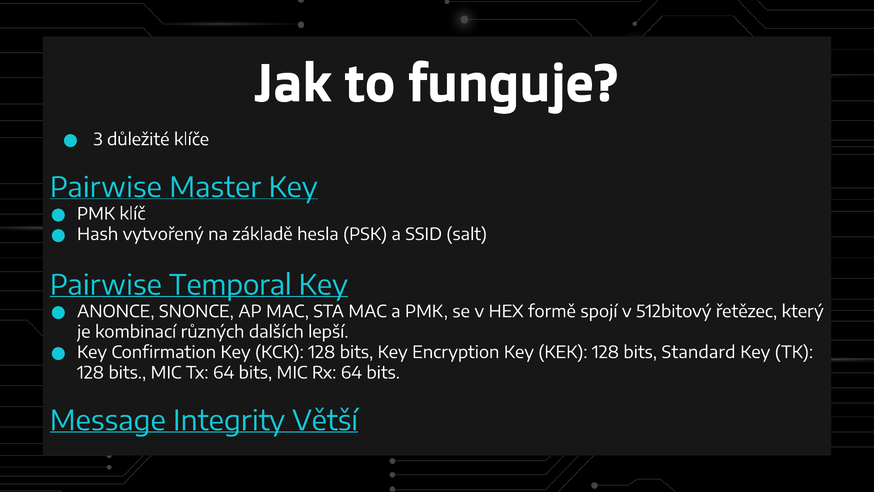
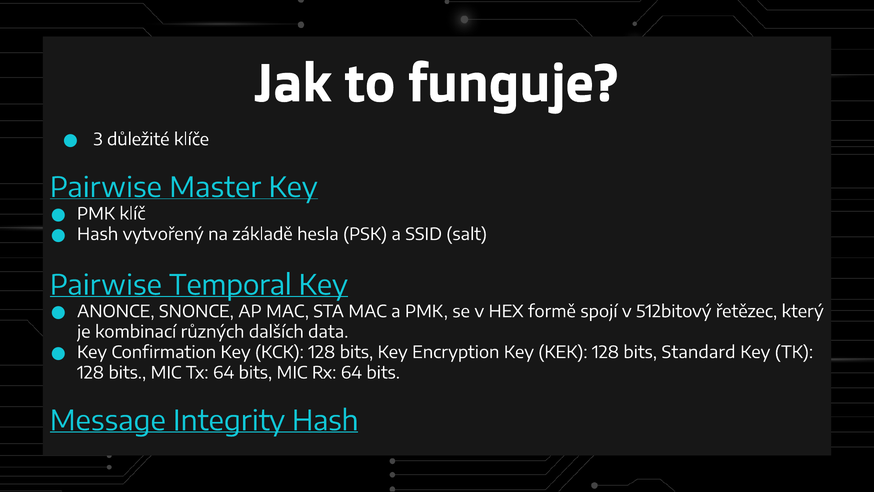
lepší: lepší -> data
Integrity Větší: Větší -> Hash
